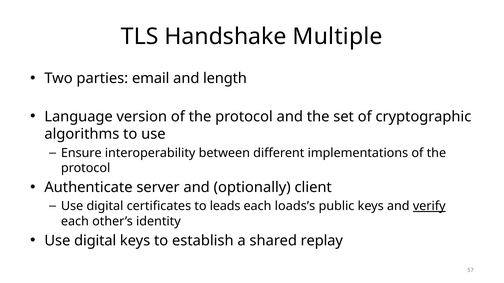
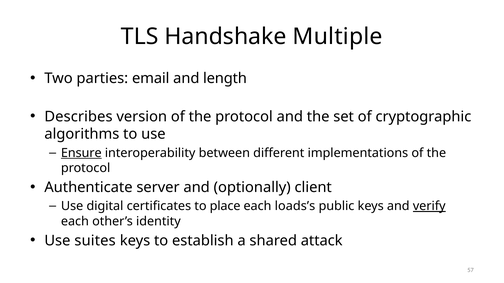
Language: Language -> Describes
Ensure underline: none -> present
leads: leads -> place
digital at (95, 241): digital -> suites
replay: replay -> attack
